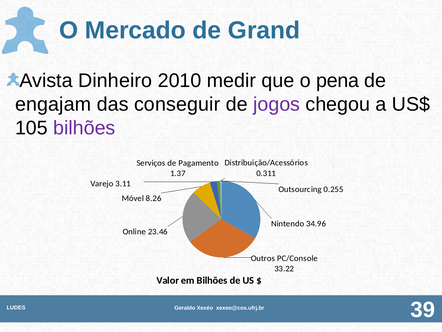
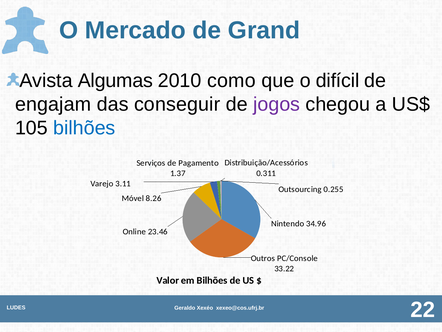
Dinheiro: Dinheiro -> Algumas
medir: medir -> como
pena: pena -> difícil
bilhões at (84, 128) colour: purple -> blue
39: 39 -> 22
